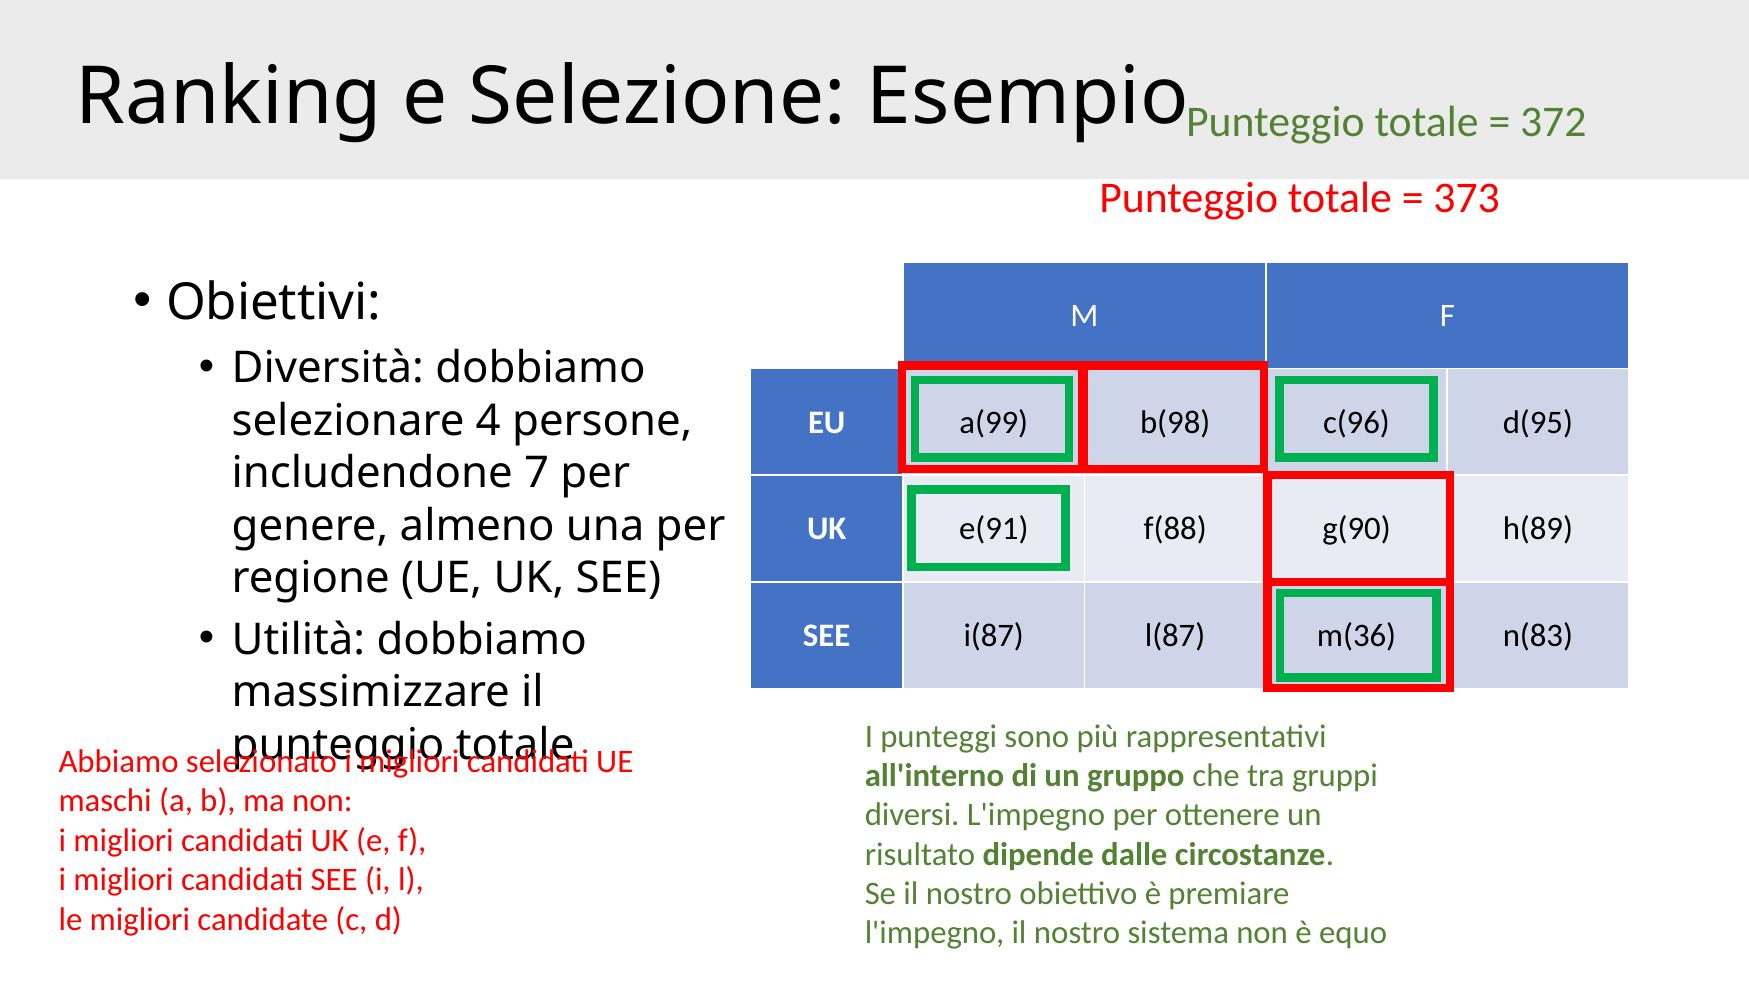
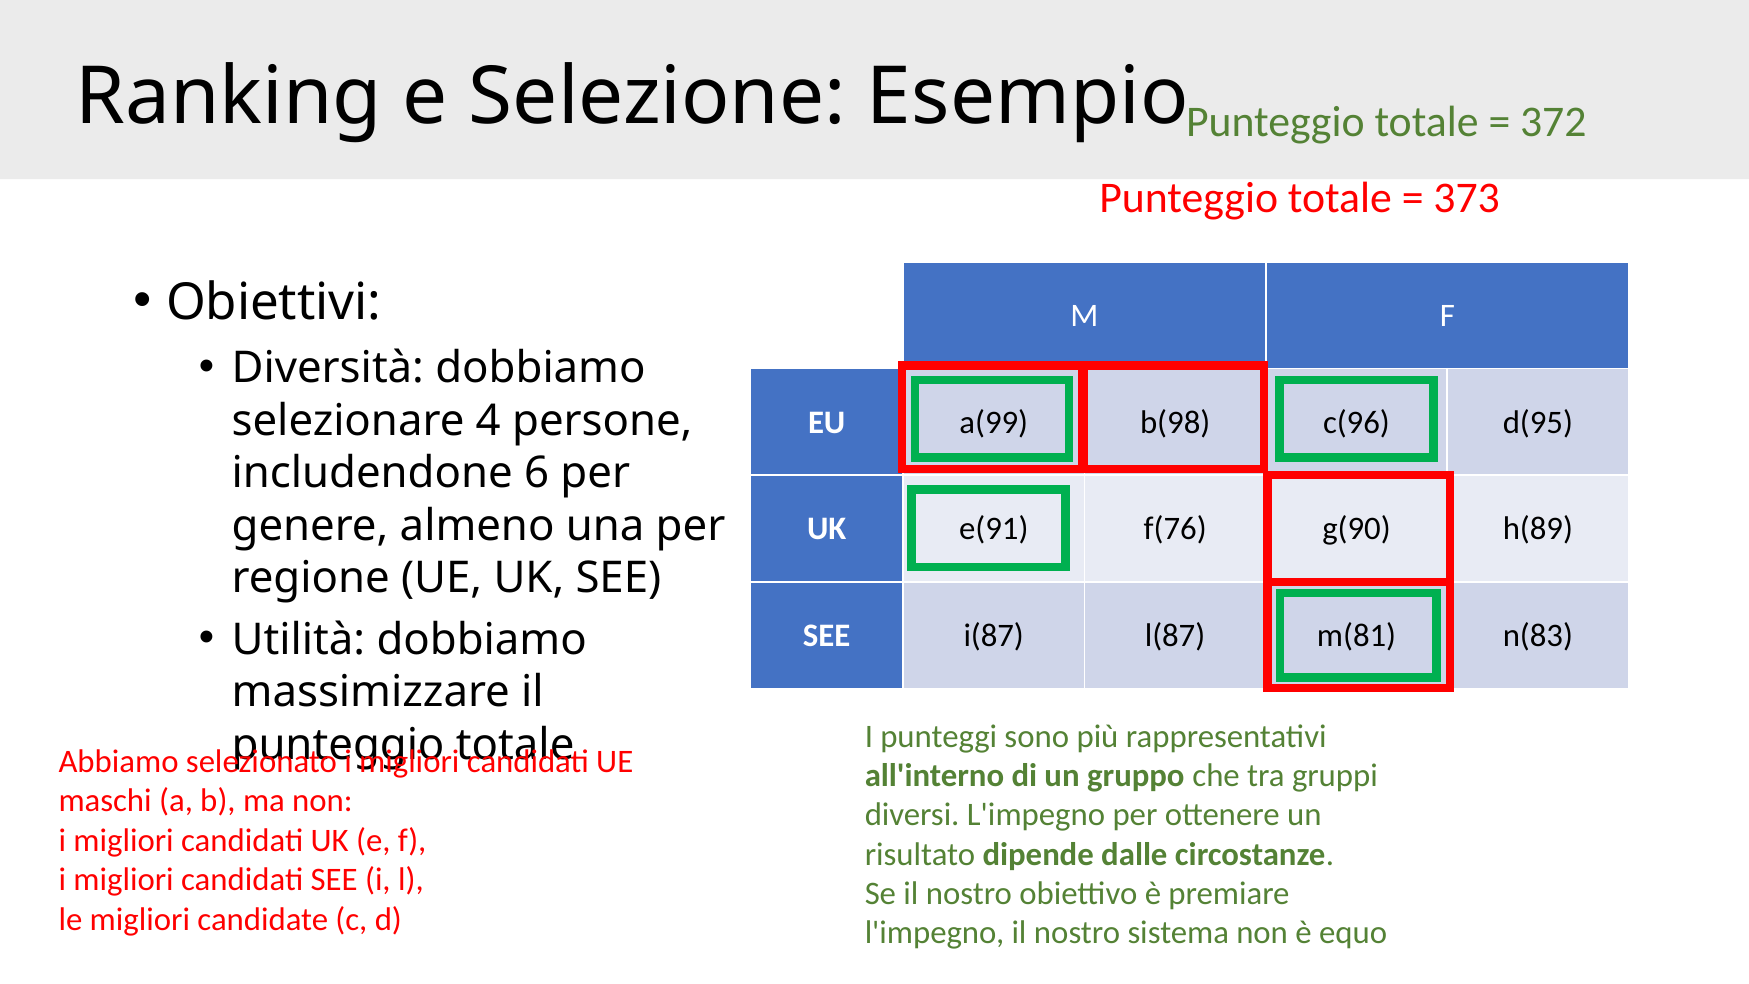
7: 7 -> 6
f(88: f(88 -> f(76
m(36: m(36 -> m(81
